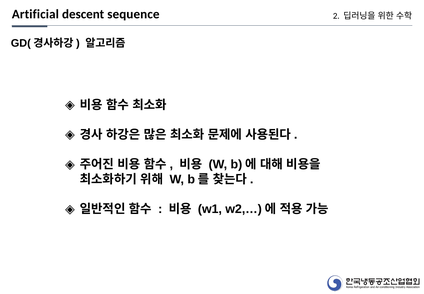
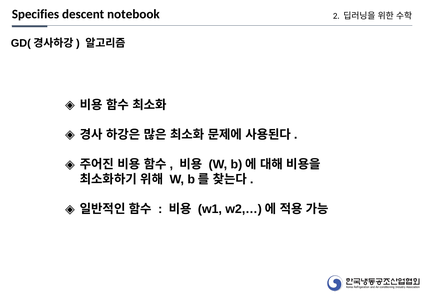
Artificial: Artificial -> Specifies
sequence: sequence -> notebook
